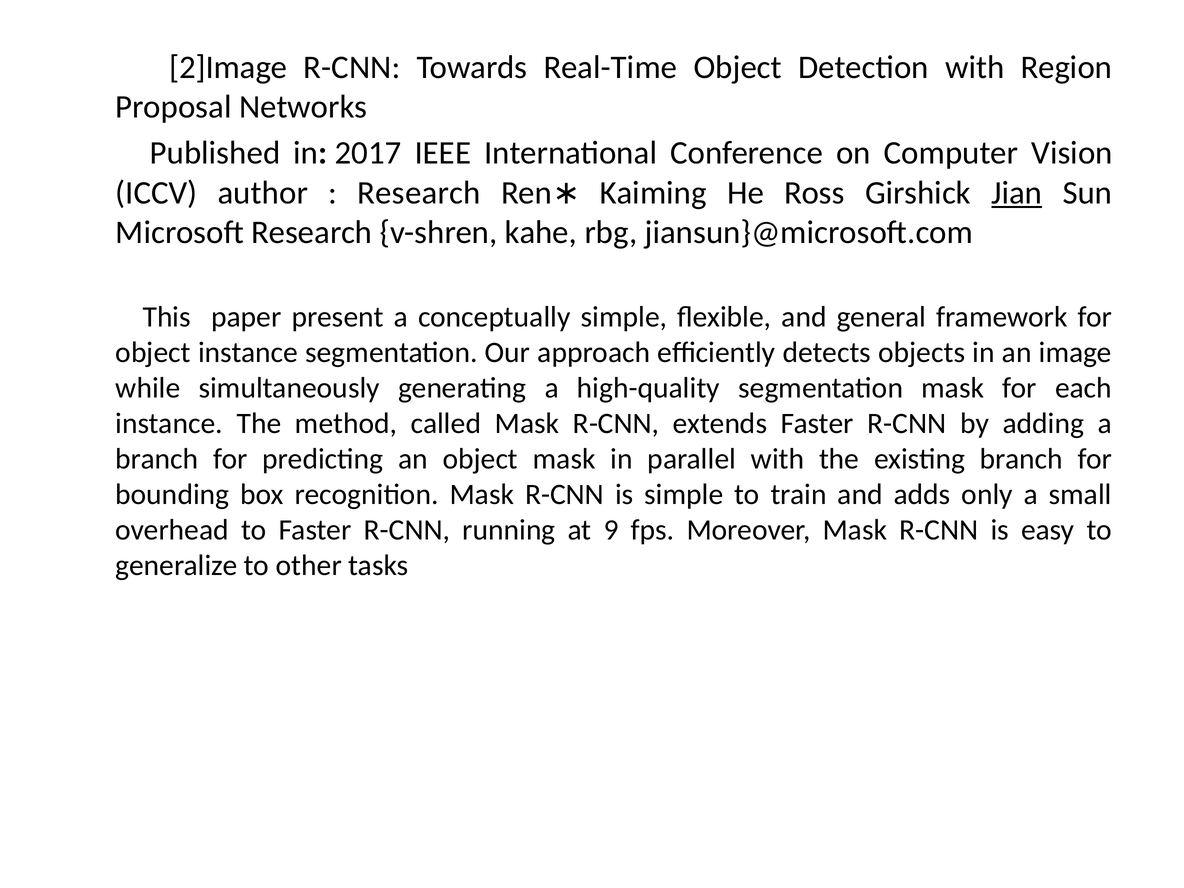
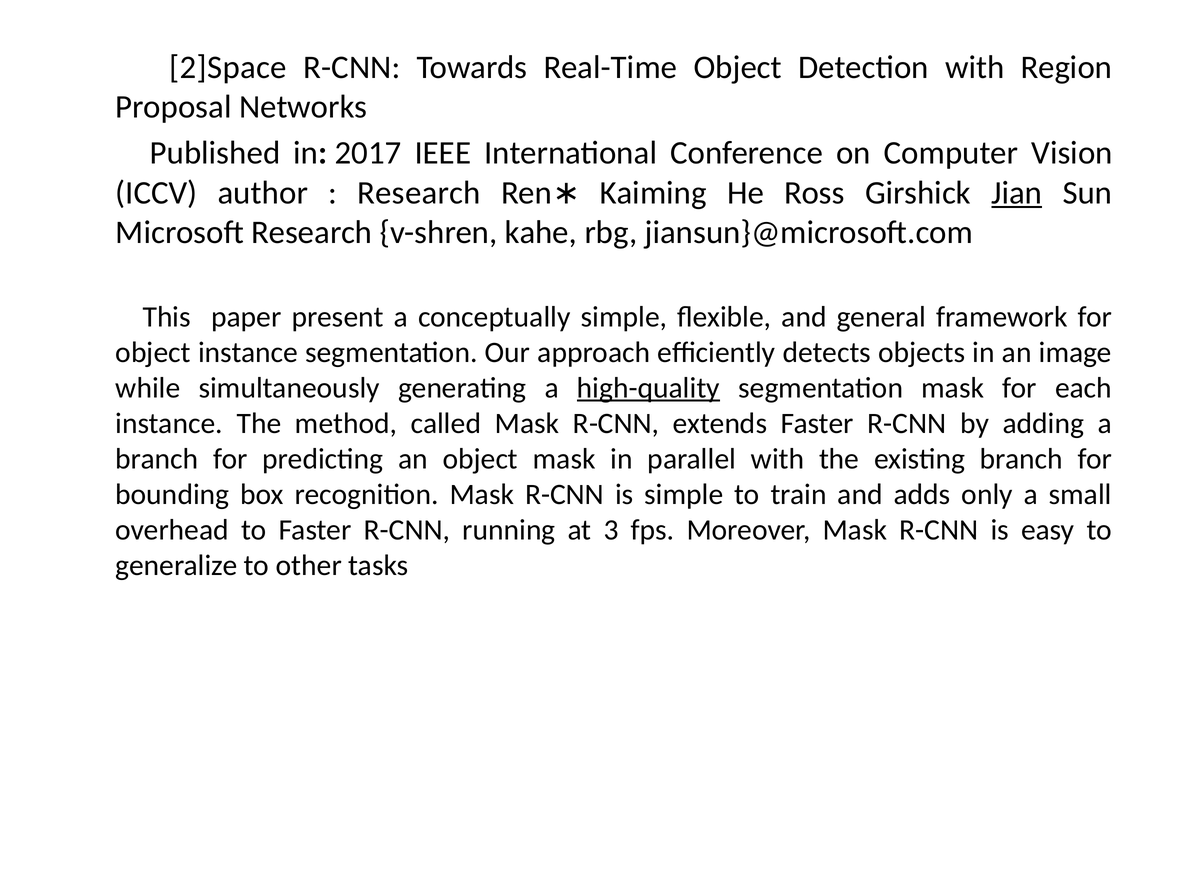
2]Image: 2]Image -> 2]Space
high-quality underline: none -> present
9: 9 -> 3
